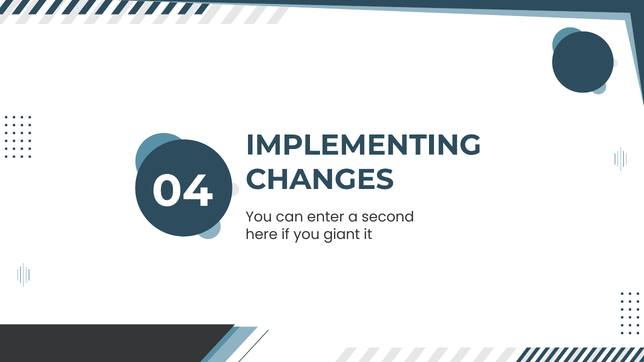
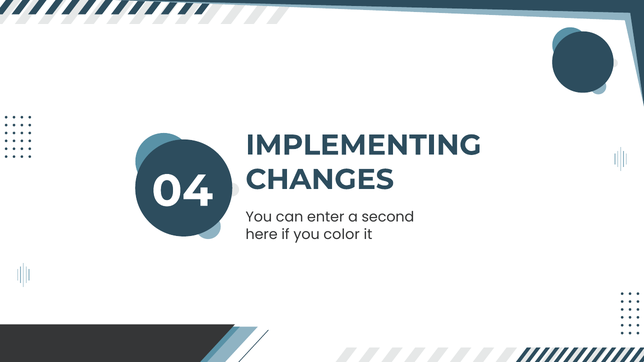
giant: giant -> color
